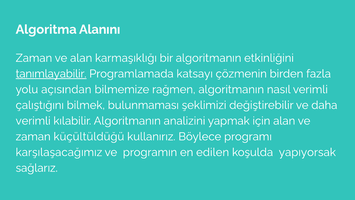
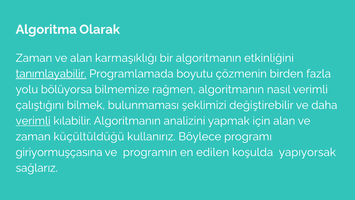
Alanını: Alanını -> Olarak
katsayı: katsayı -> boyutu
açısından: açısından -> bölüyorsa
verimli at (33, 121) underline: none -> present
karşılaşacağımız: karşılaşacağımız -> giriyormuşçasına
